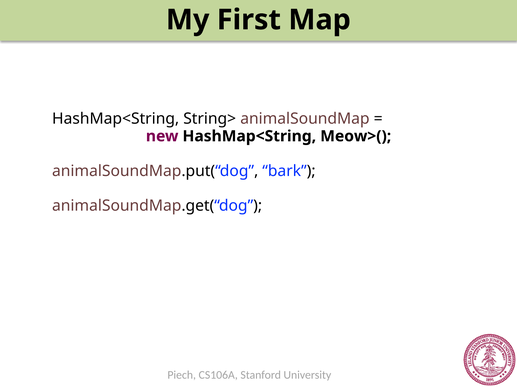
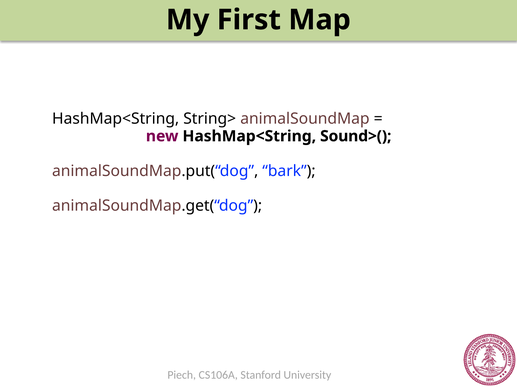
Meow>(: Meow>( -> Sound>(
